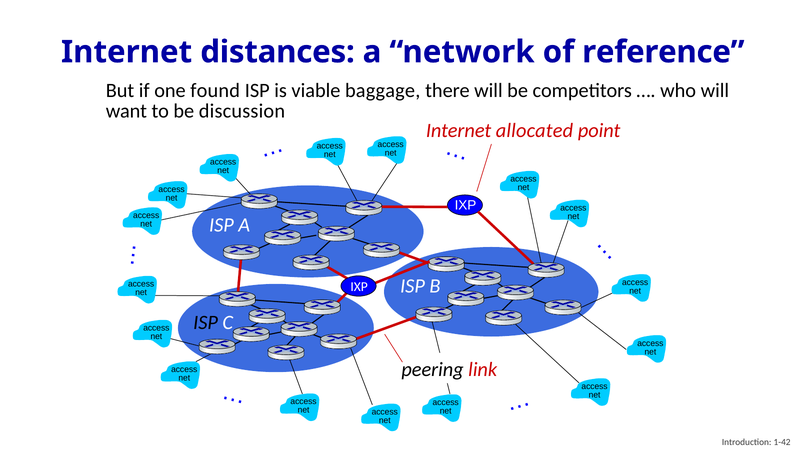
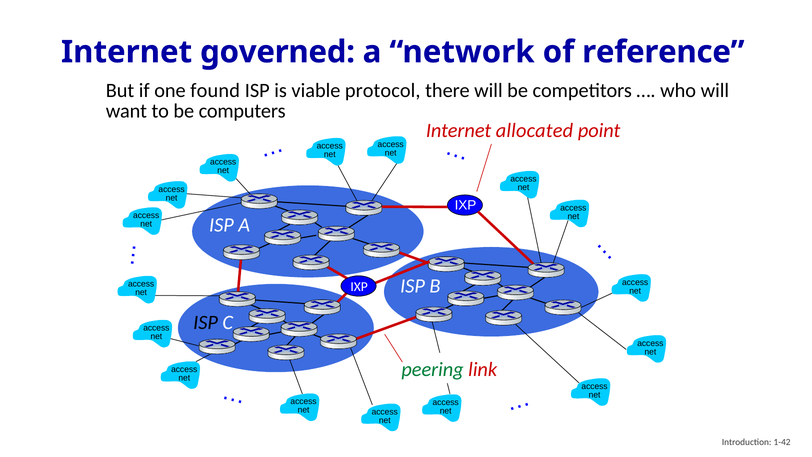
distances: distances -> governed
baggage: baggage -> protocol
discussion: discussion -> computers
peering colour: black -> green
